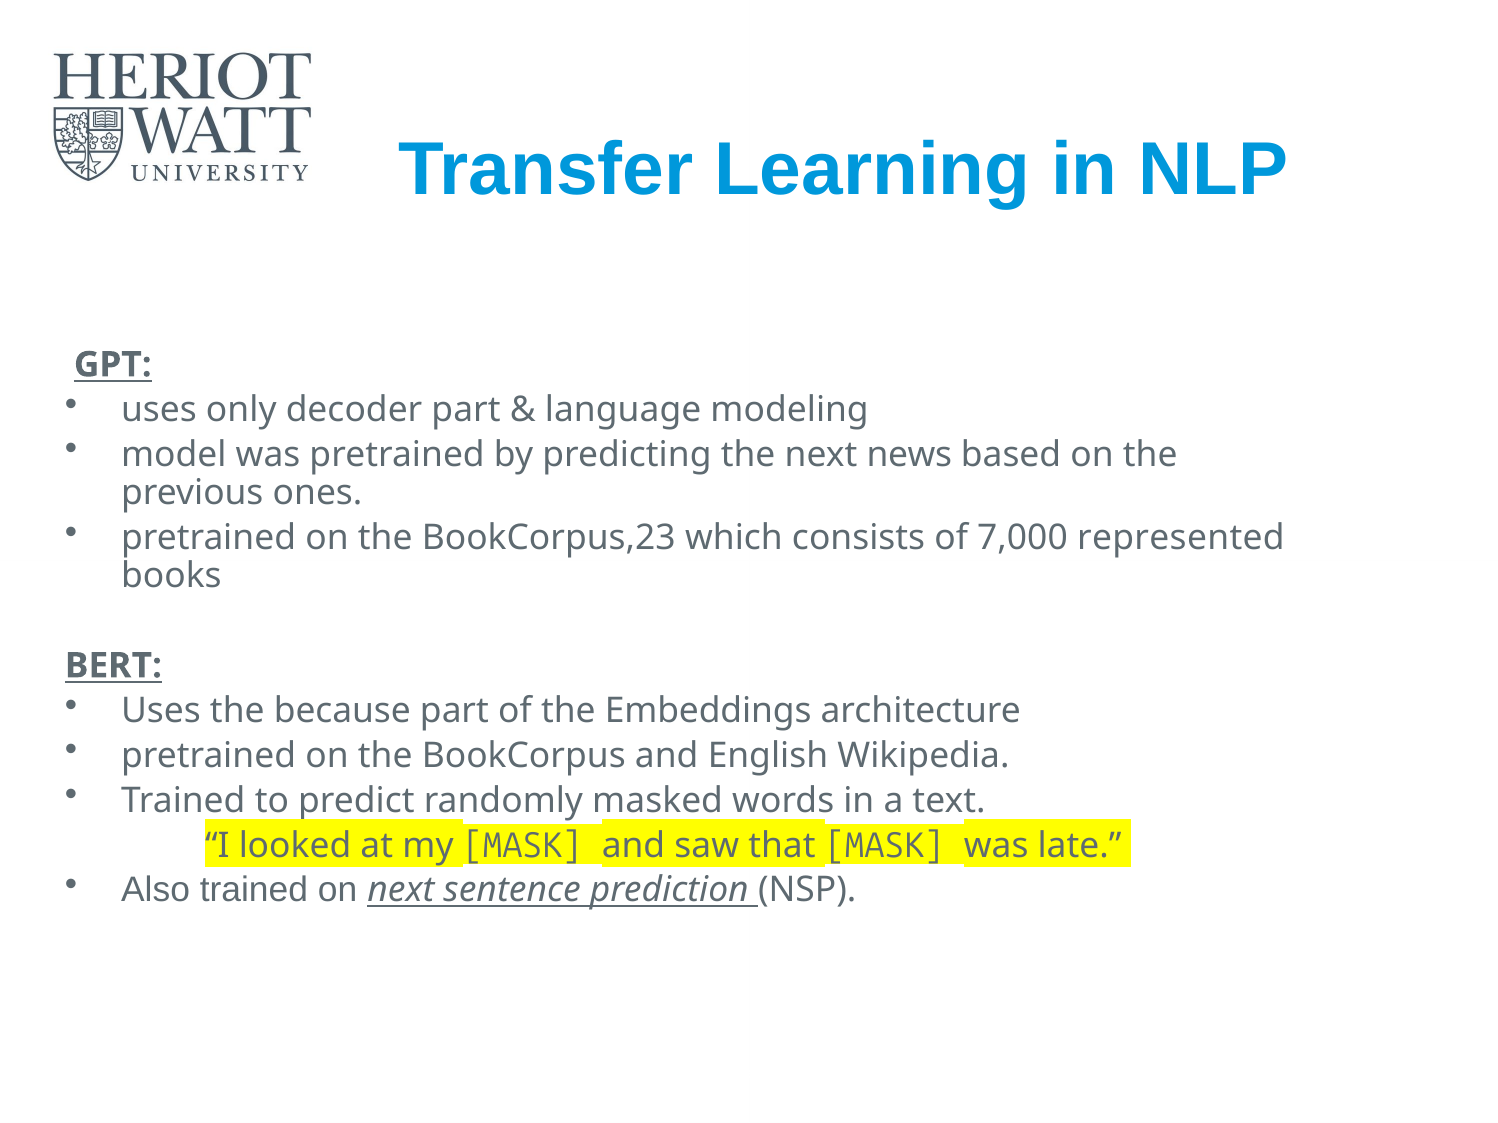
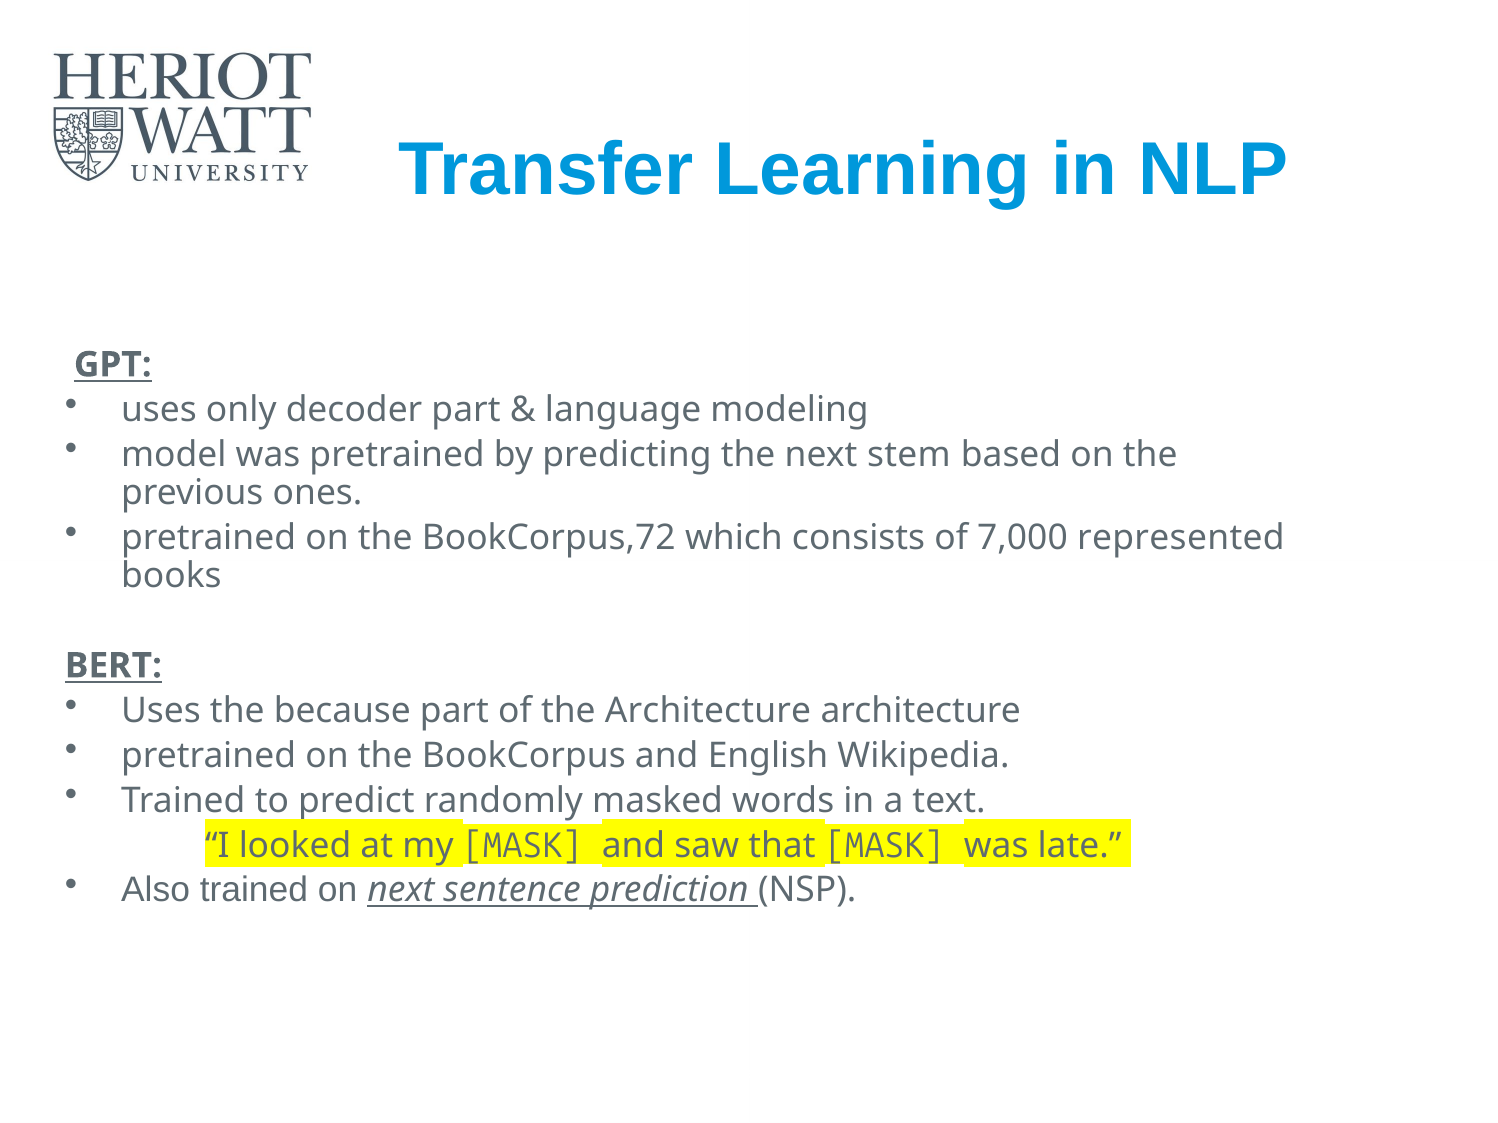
news: news -> stem
BookCorpus,23: BookCorpus,23 -> BookCorpus,72
the Embeddings: Embeddings -> Architecture
